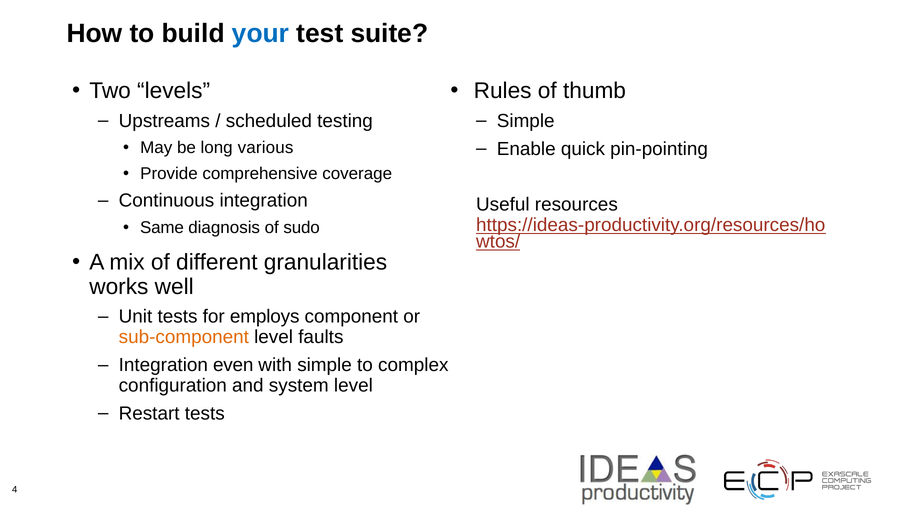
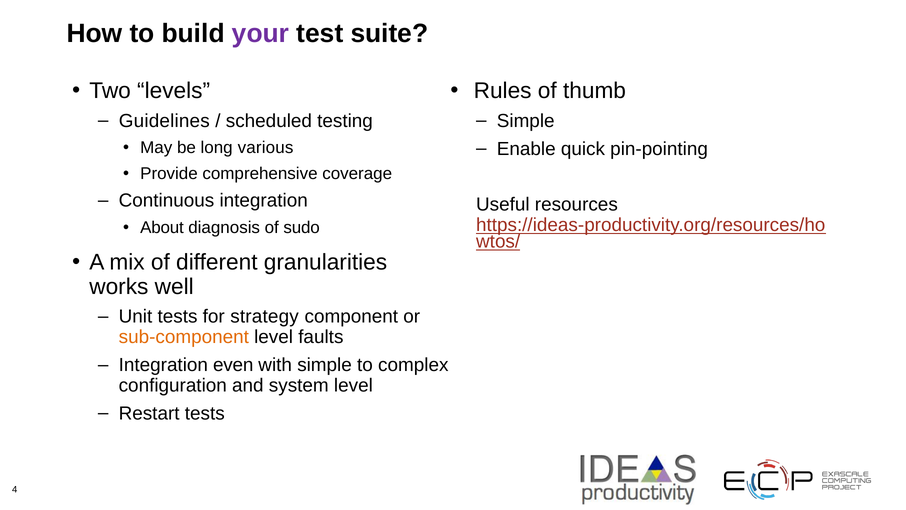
your colour: blue -> purple
Upstreams: Upstreams -> Guidelines
Same: Same -> About
employs: employs -> strategy
